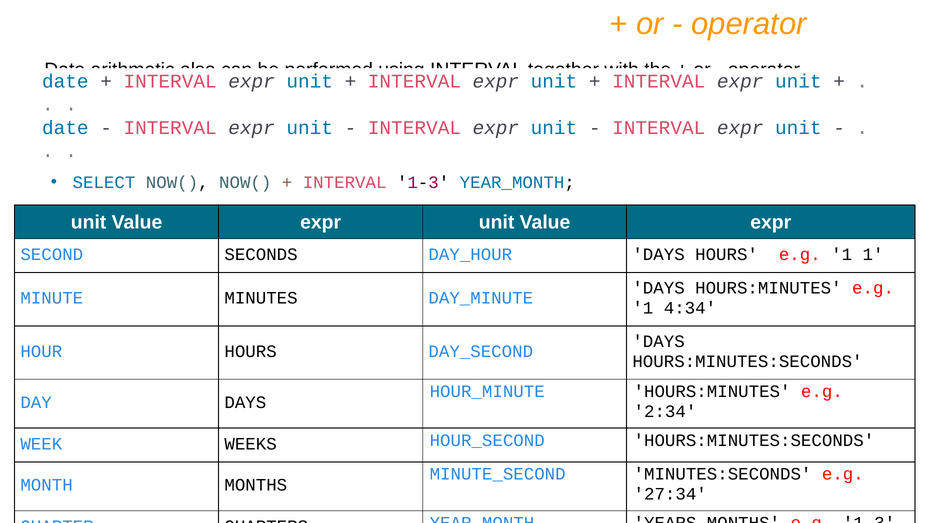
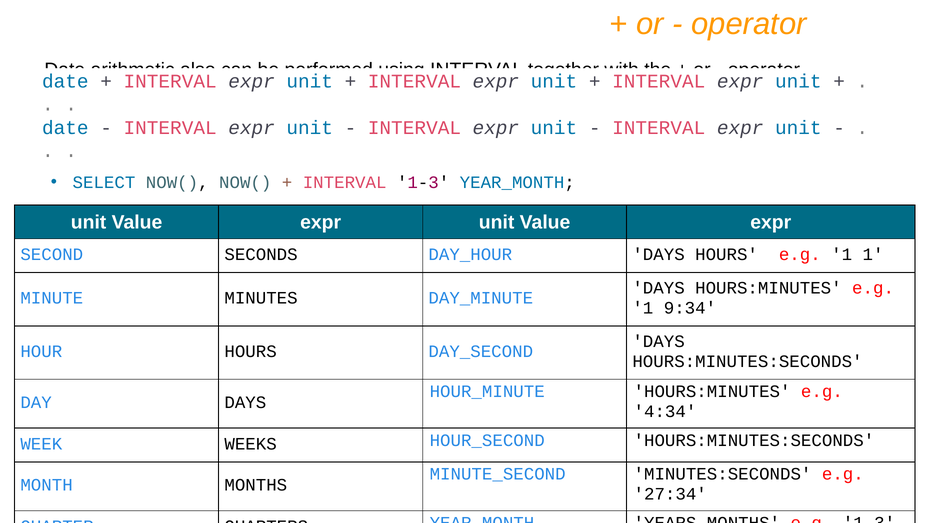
4:34: 4:34 -> 9:34
2:34: 2:34 -> 4:34
